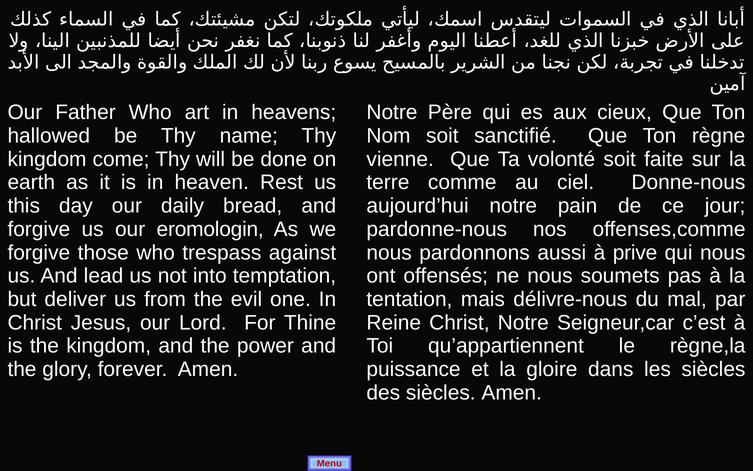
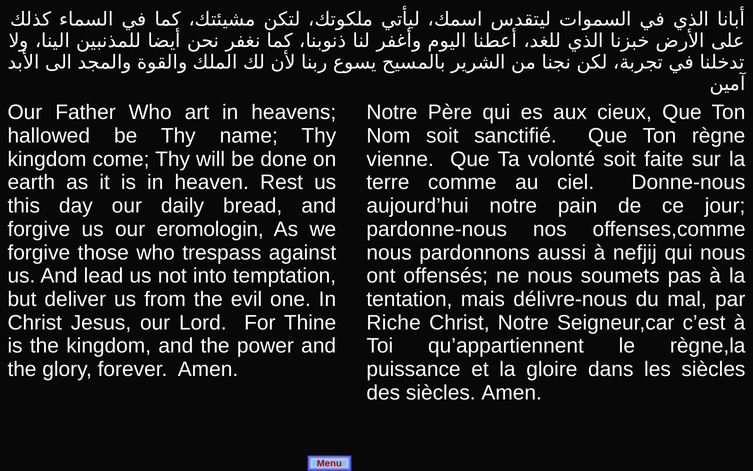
prive: prive -> nefjij
Reine: Reine -> Riche
